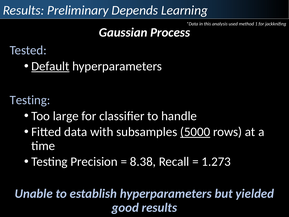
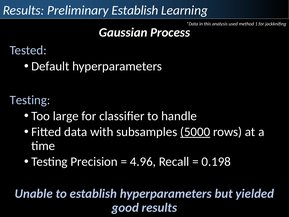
Preliminary Depends: Depends -> Establish
Default underline: present -> none
8.38: 8.38 -> 4.96
1.273: 1.273 -> 0.198
